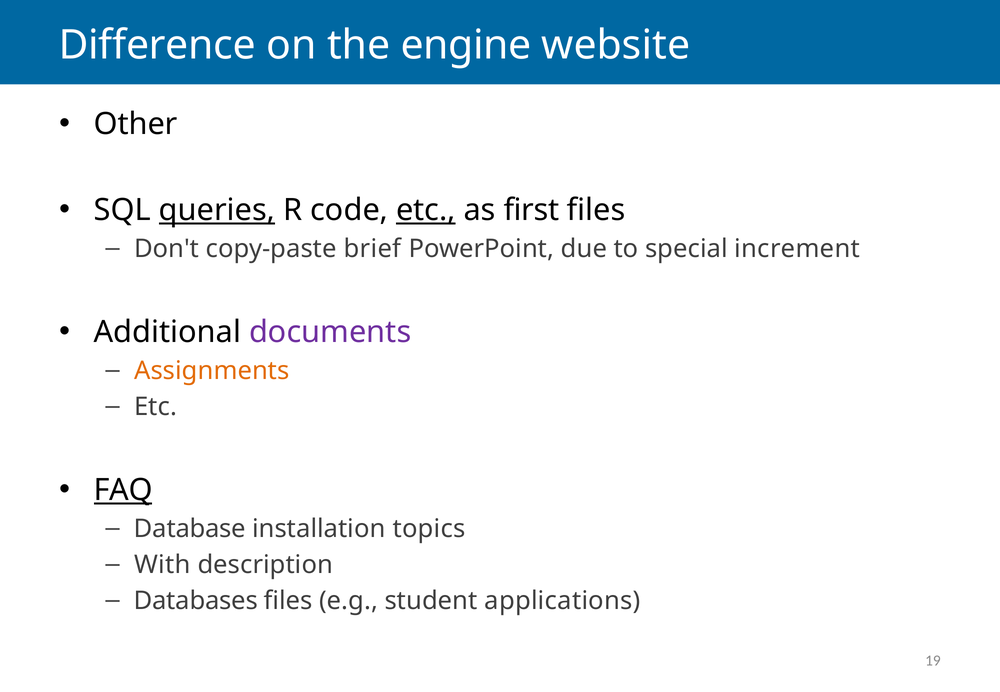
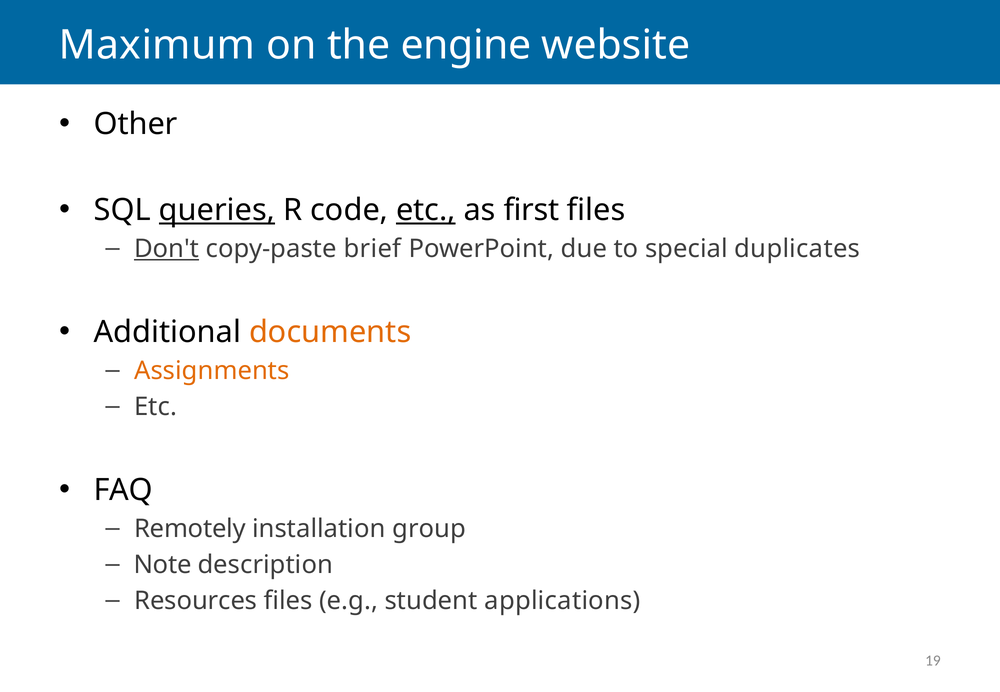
Difference: Difference -> Maximum
Don't underline: none -> present
increment: increment -> duplicates
documents colour: purple -> orange
FAQ underline: present -> none
Database: Database -> Remotely
topics: topics -> group
With: With -> Note
Databases: Databases -> Resources
